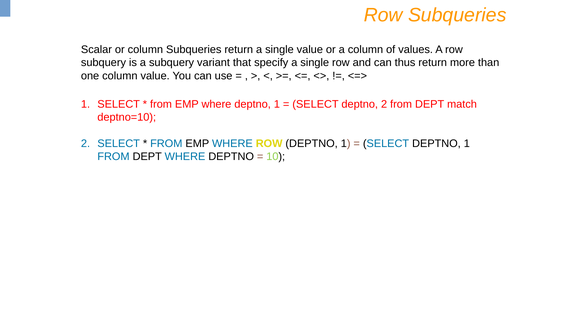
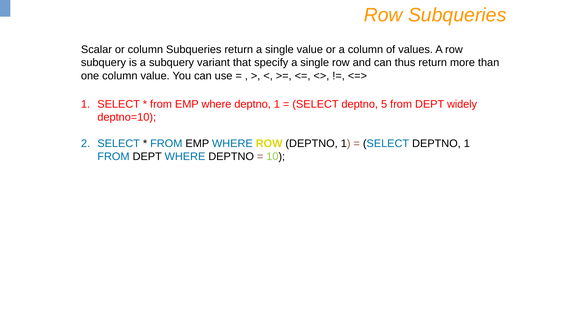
deptno 2: 2 -> 5
match: match -> widely
